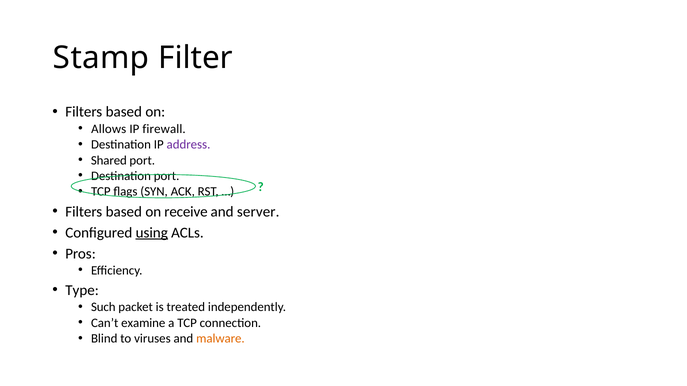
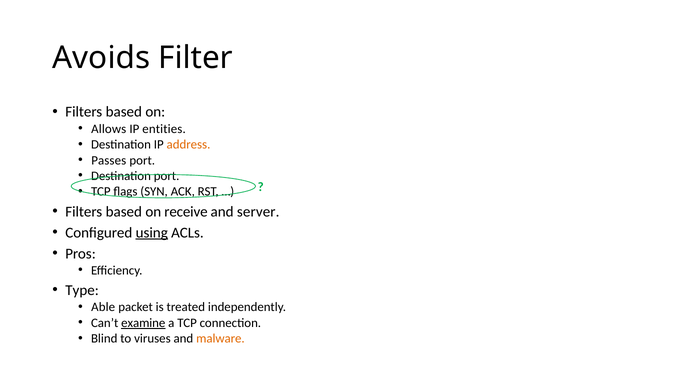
Stamp: Stamp -> Avoids
firewall: firewall -> entities
address colour: purple -> orange
Shared: Shared -> Passes
Such: Such -> Able
examine underline: none -> present
